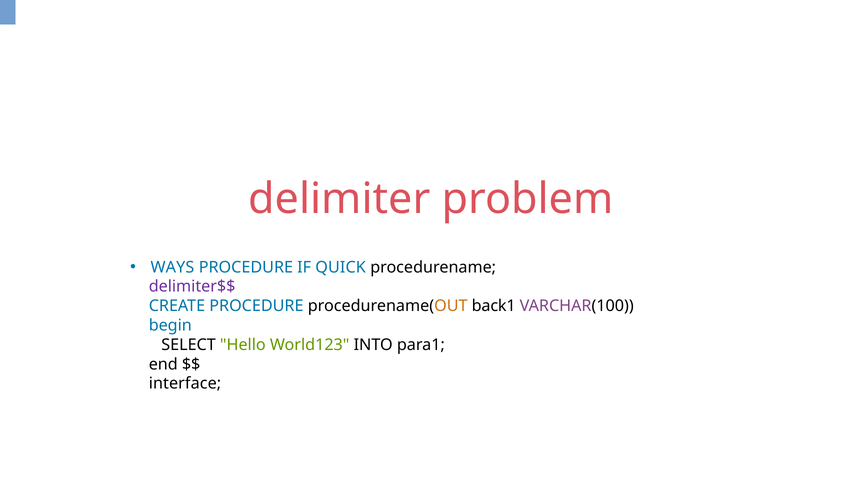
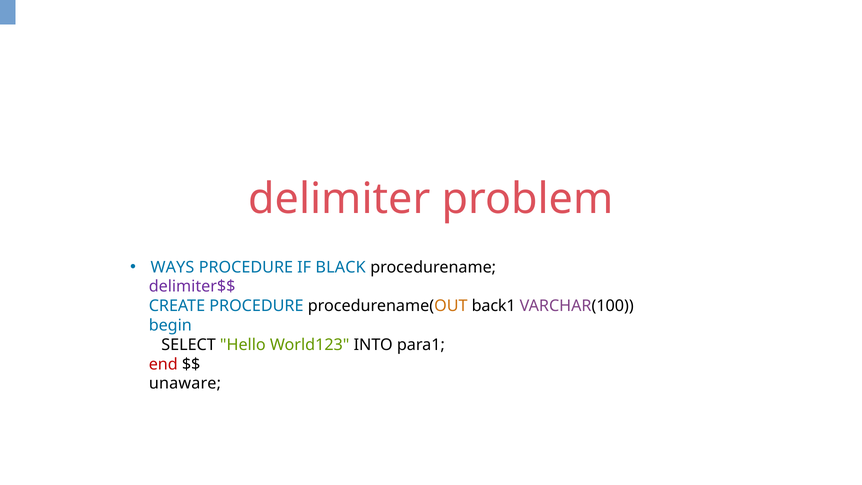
QUICK: QUICK -> BLACK
end colour: black -> red
interface: interface -> unaware
